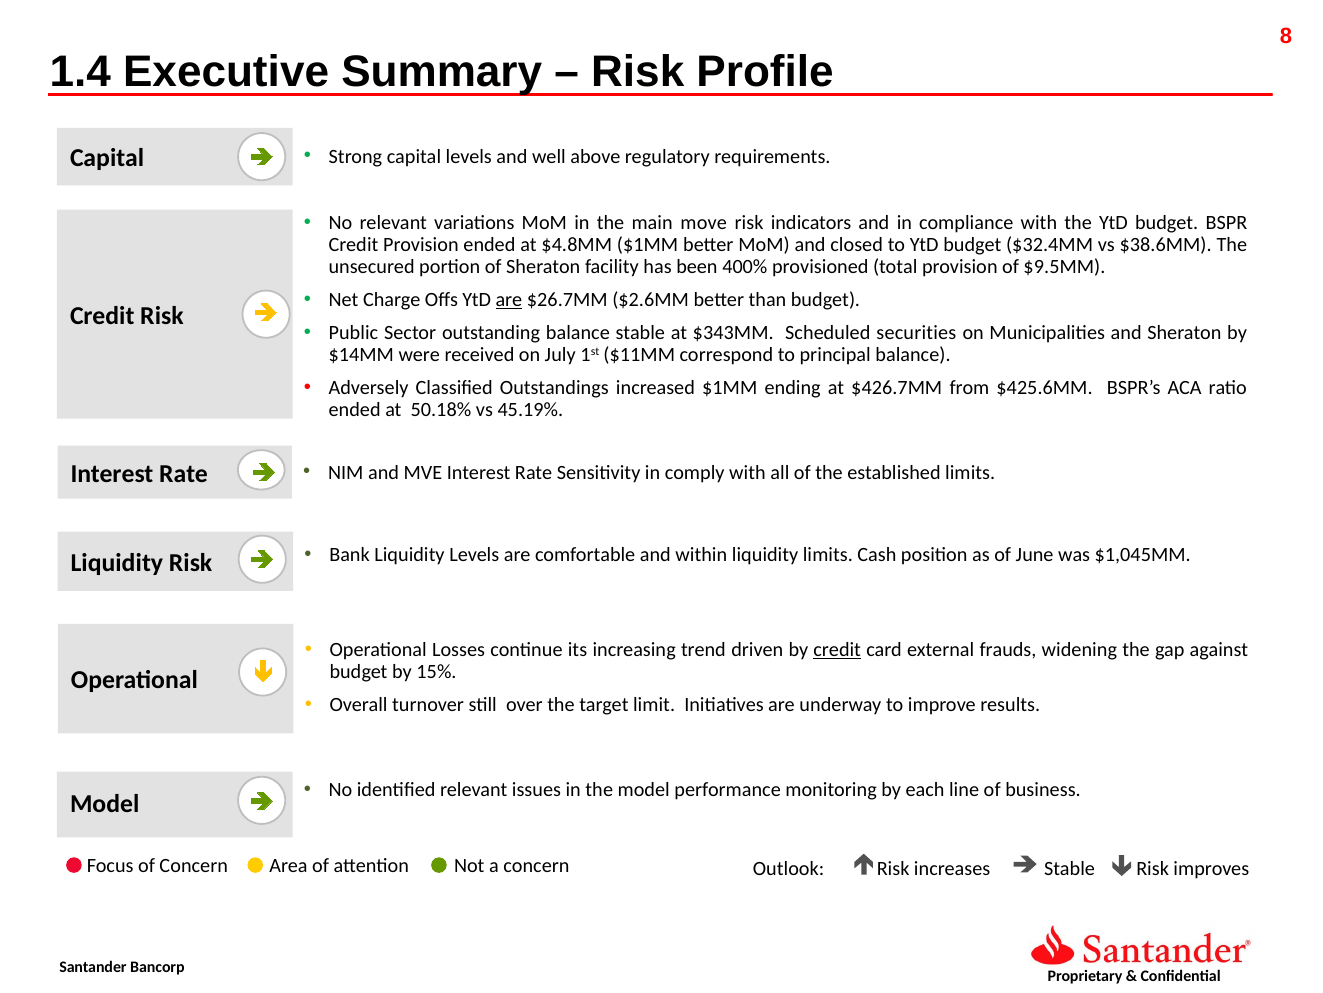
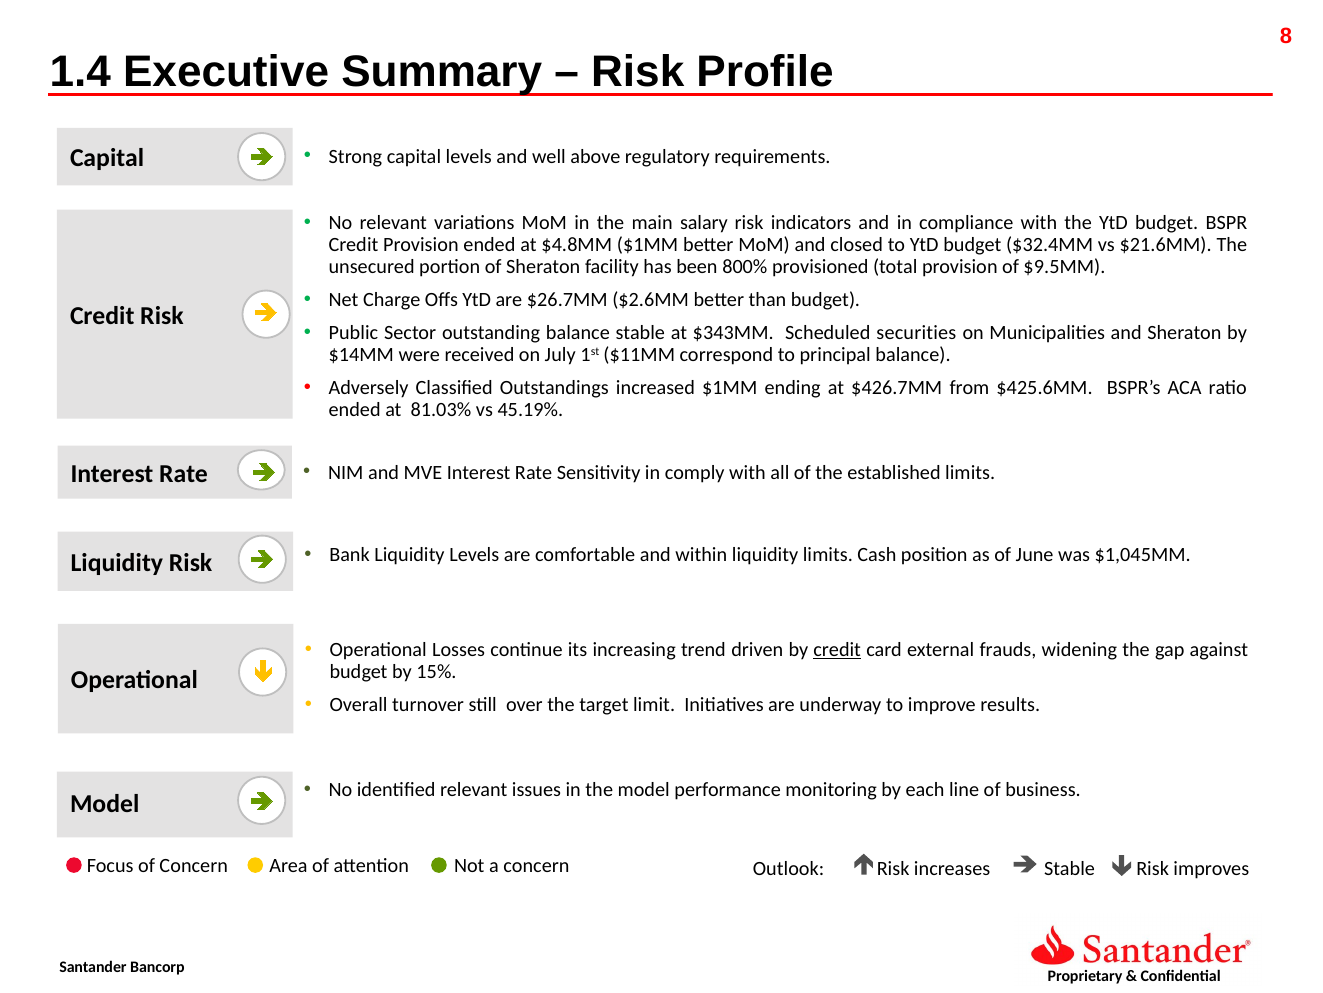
move: move -> salary
$38.6MM: $38.6MM -> $21.6MM
400%: 400% -> 800%
are at (509, 300) underline: present -> none
50.18%: 50.18% -> 81.03%
